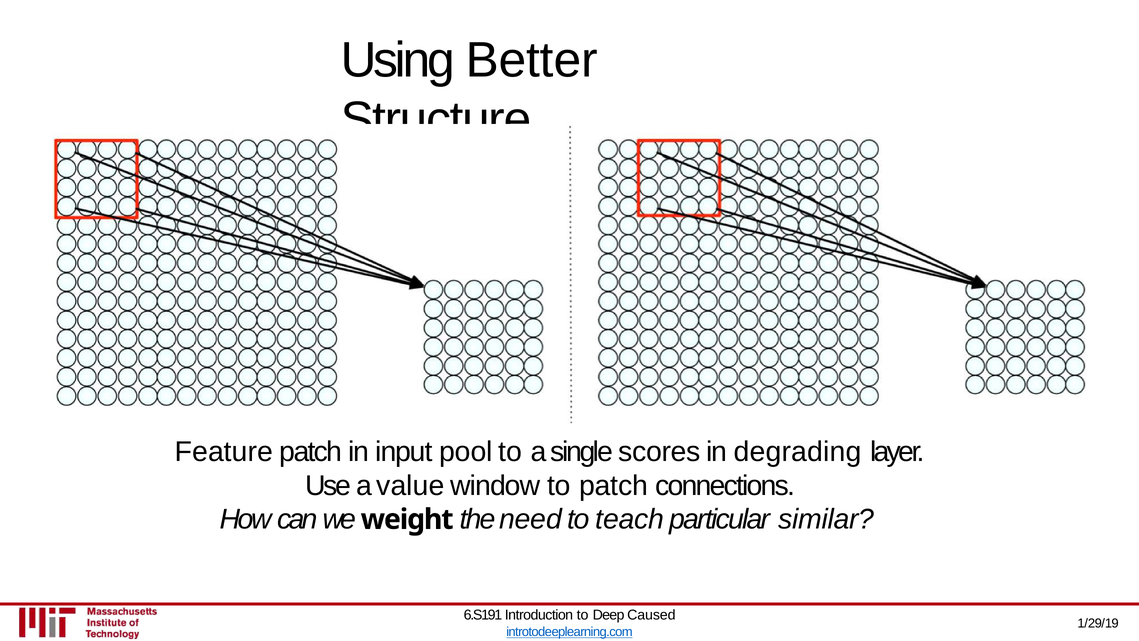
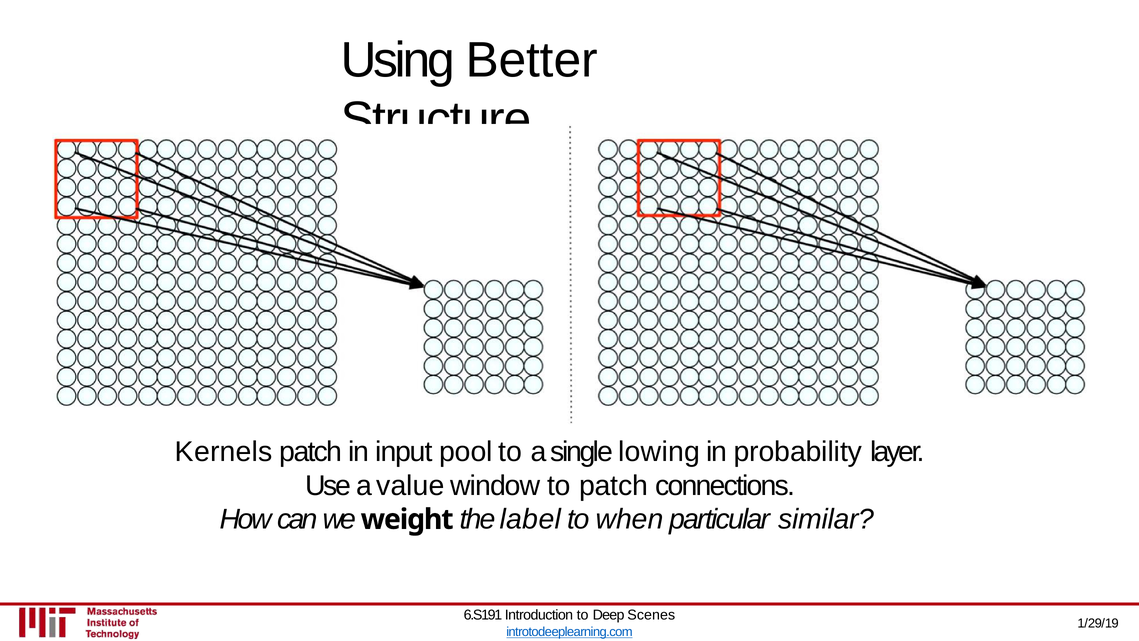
Feature: Feature -> Kernels
scores: scores -> lowing
degrading: degrading -> probability
need: need -> label
teach: teach -> when
Caused: Caused -> Scenes
